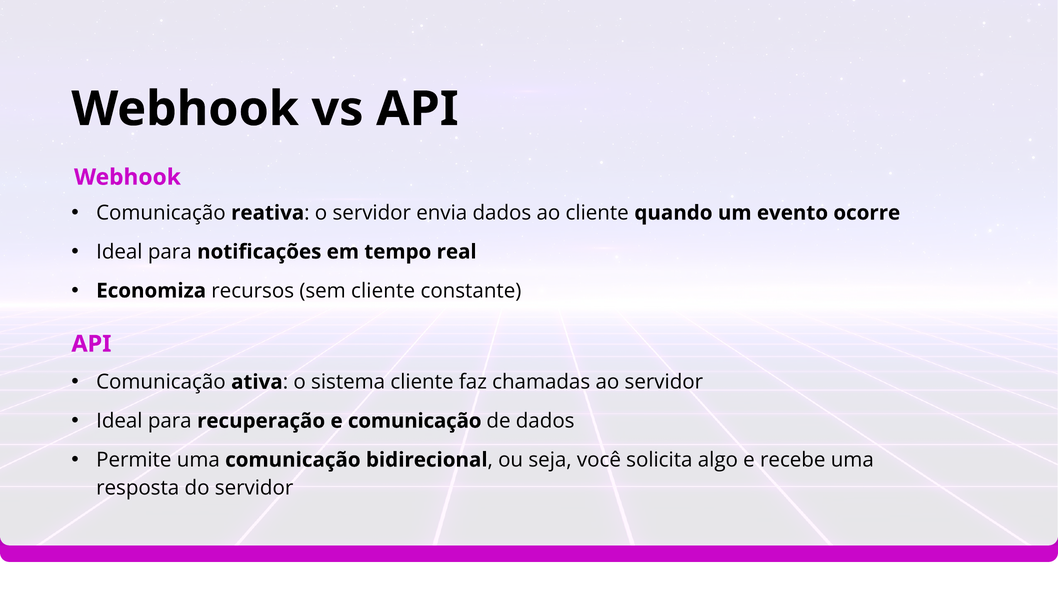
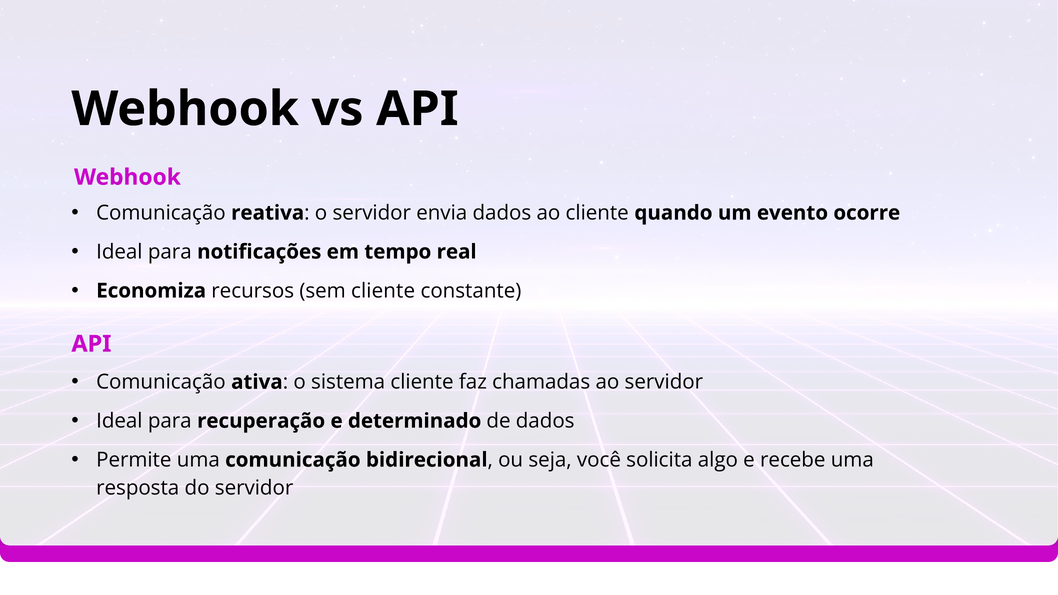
e comunicação: comunicação -> determinado
